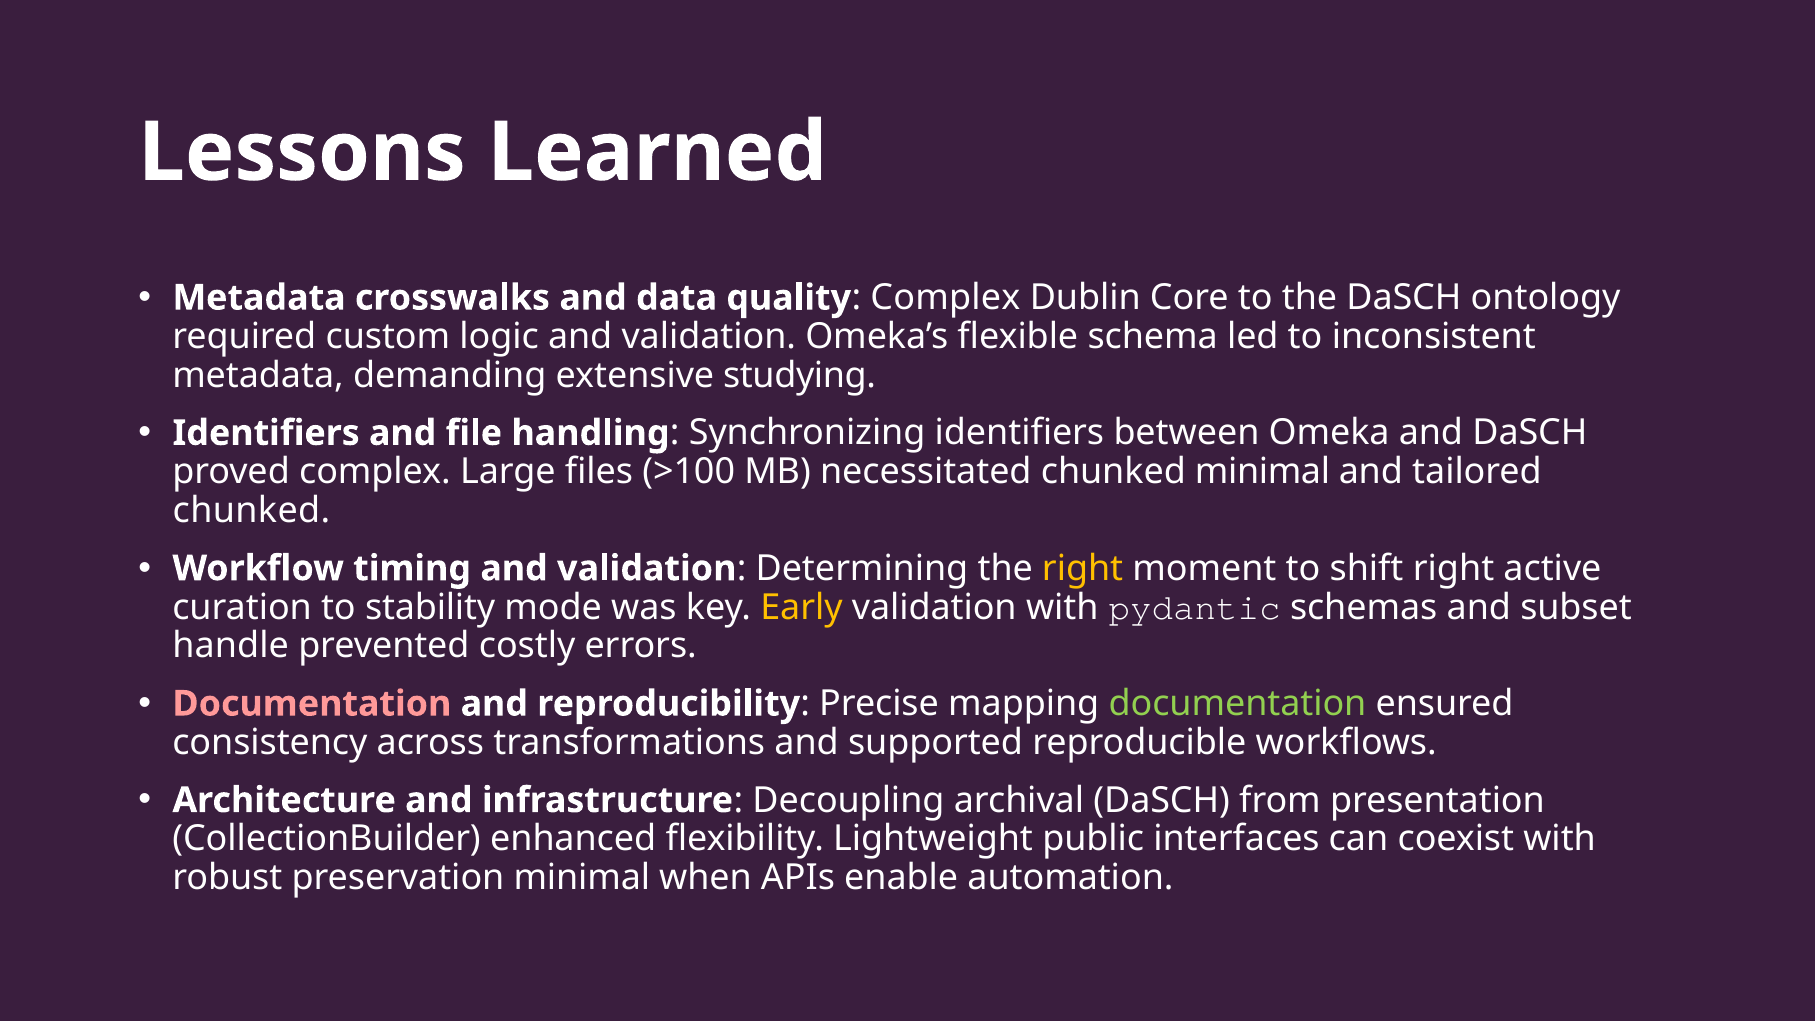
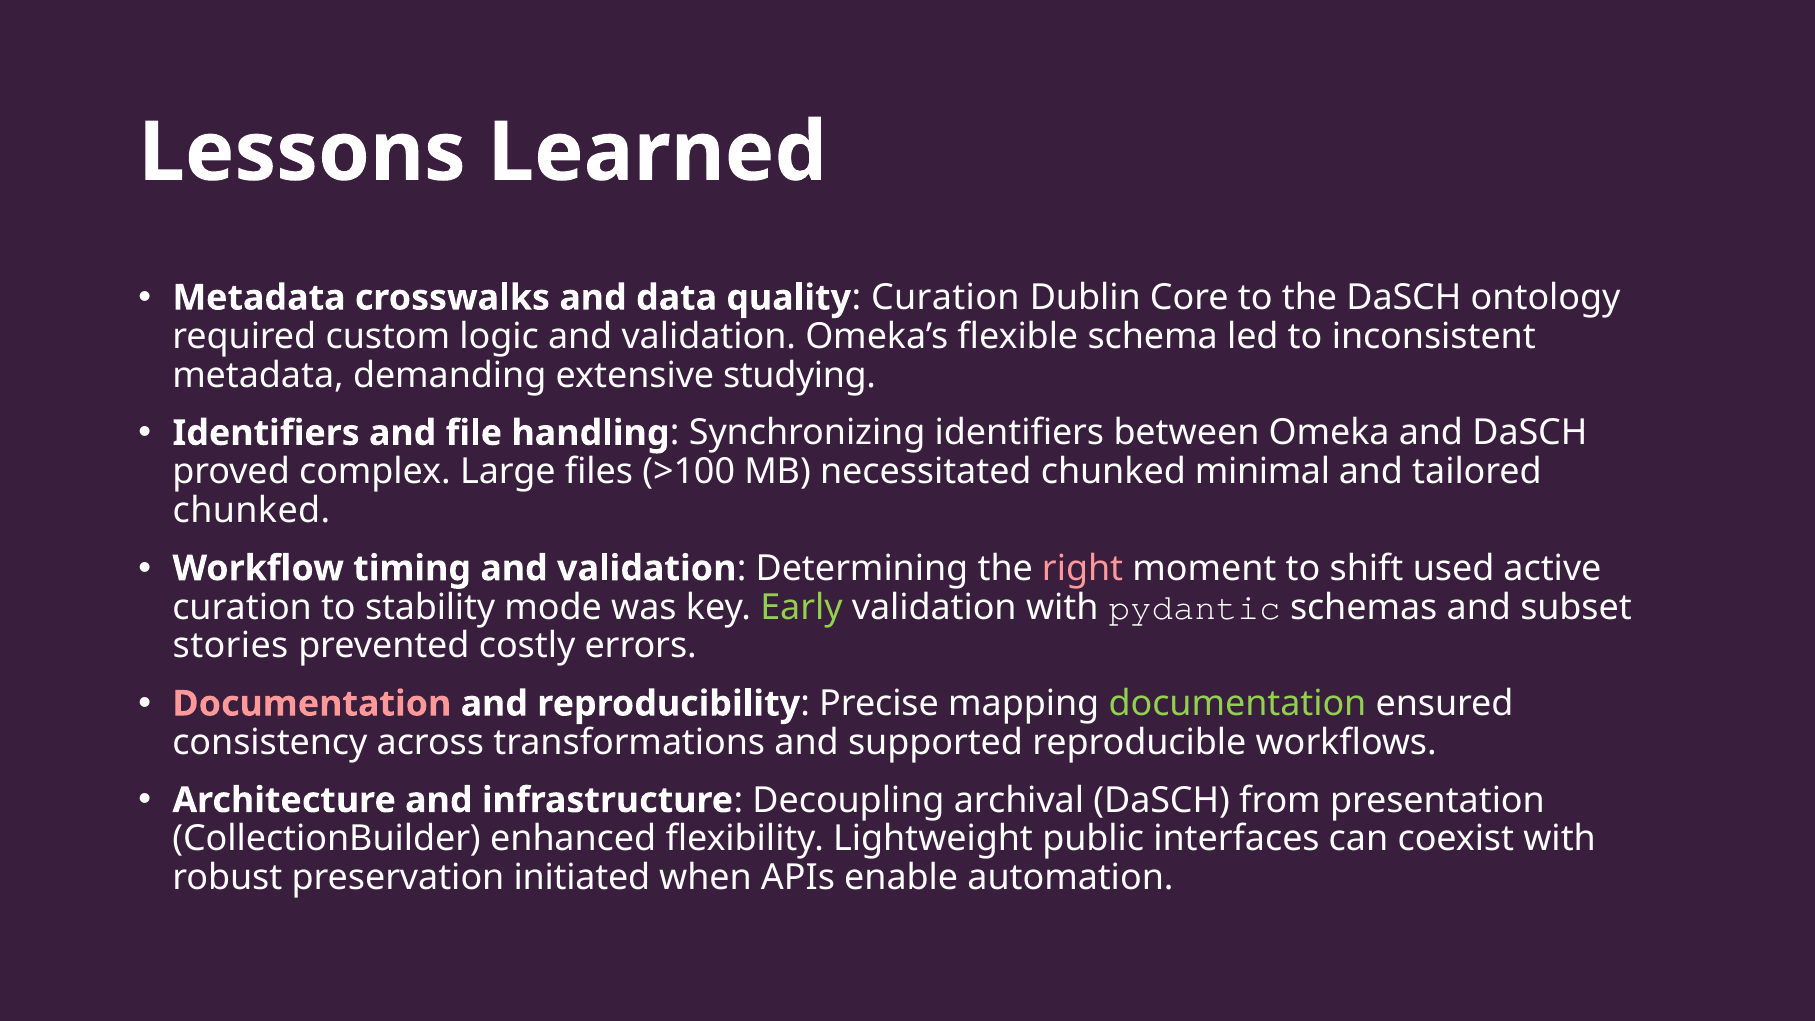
Complex at (945, 298): Complex -> Curation
right at (1083, 568) colour: yellow -> pink
shift right: right -> used
Early colour: yellow -> light green
handle: handle -> stories
preservation minimal: minimal -> initiated
